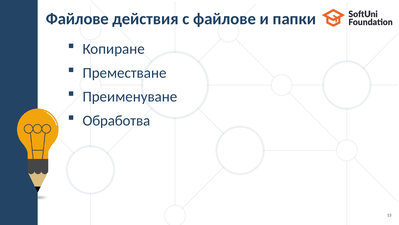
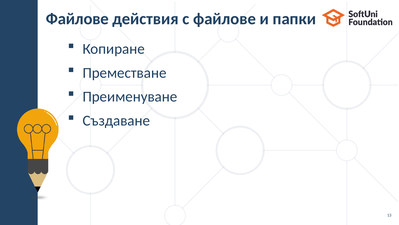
Обработва: Обработва -> Създаване
